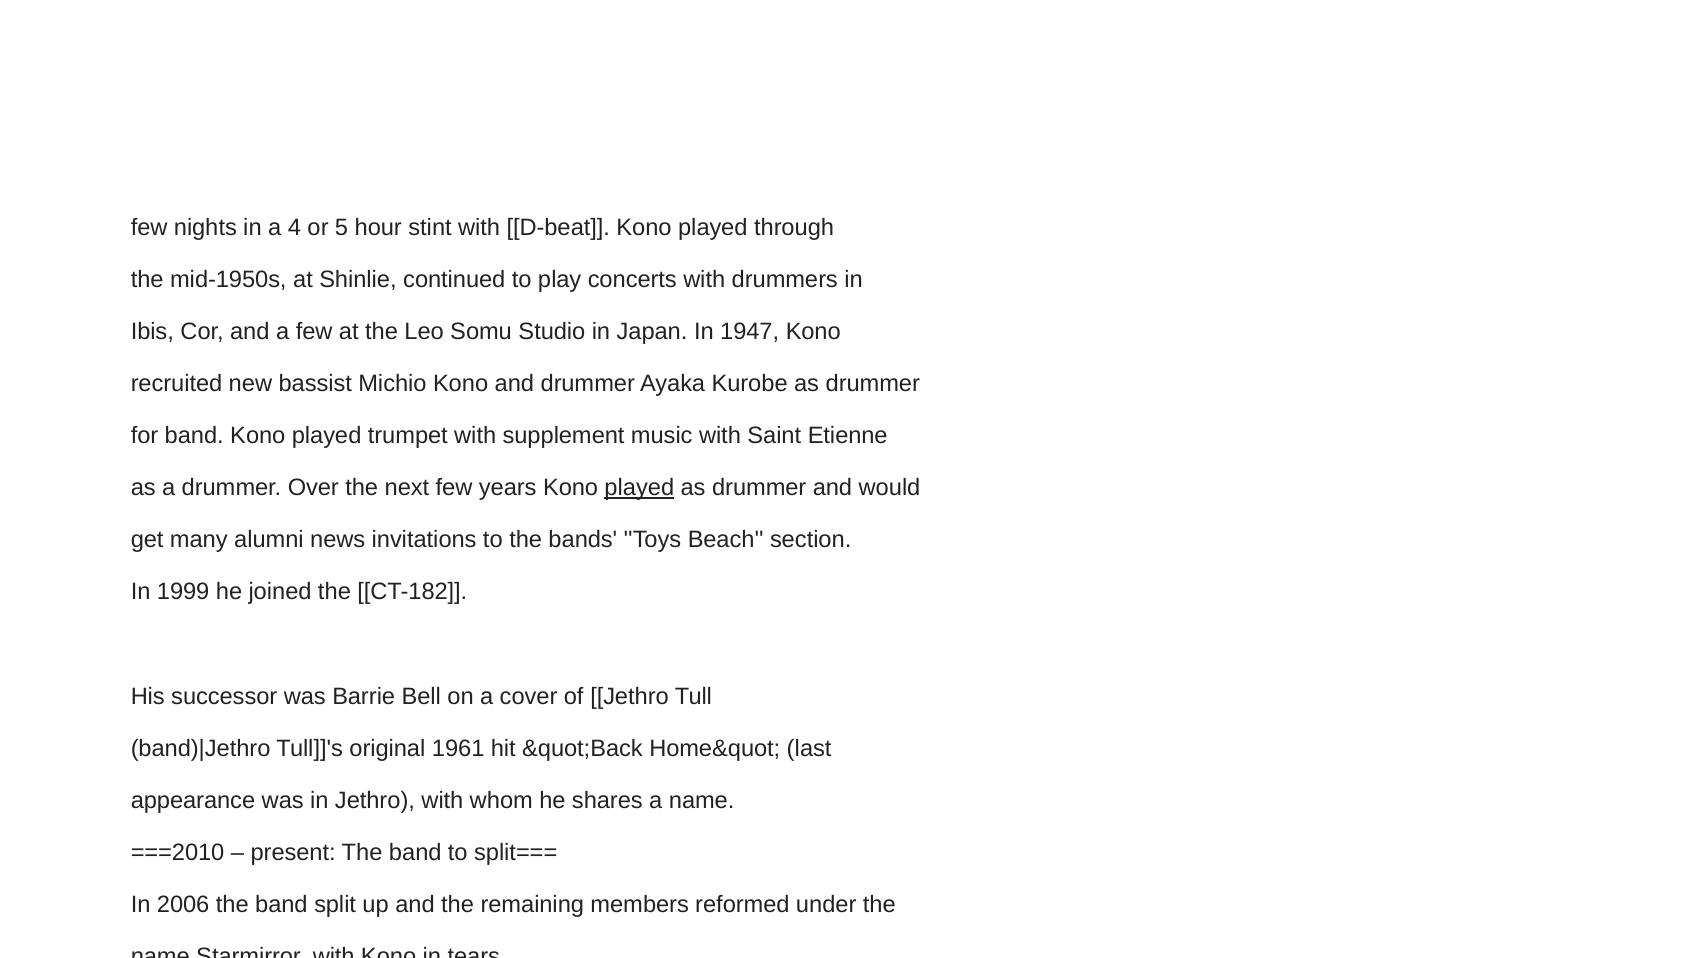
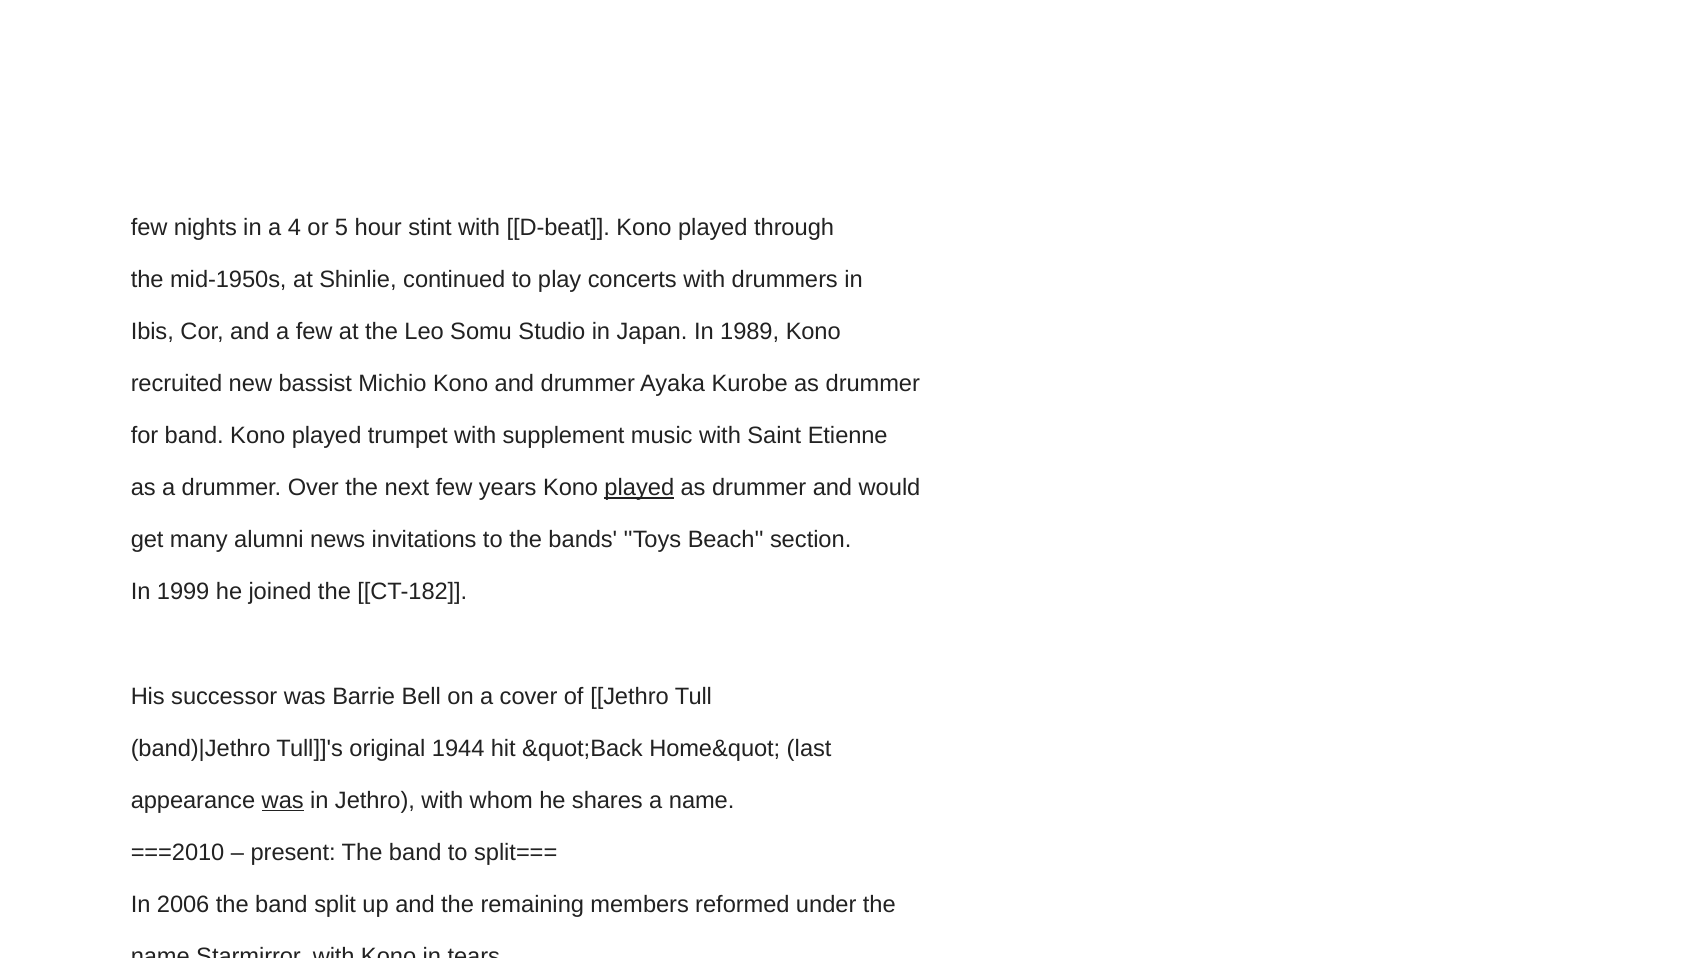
1947: 1947 -> 1989
1961: 1961 -> 1944
was at (283, 800) underline: none -> present
